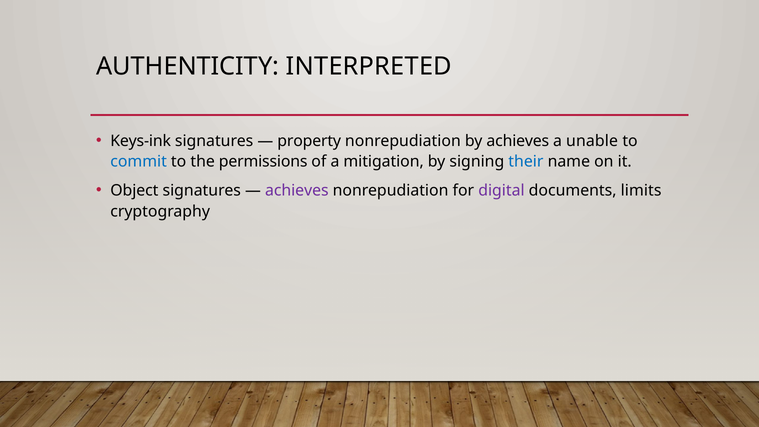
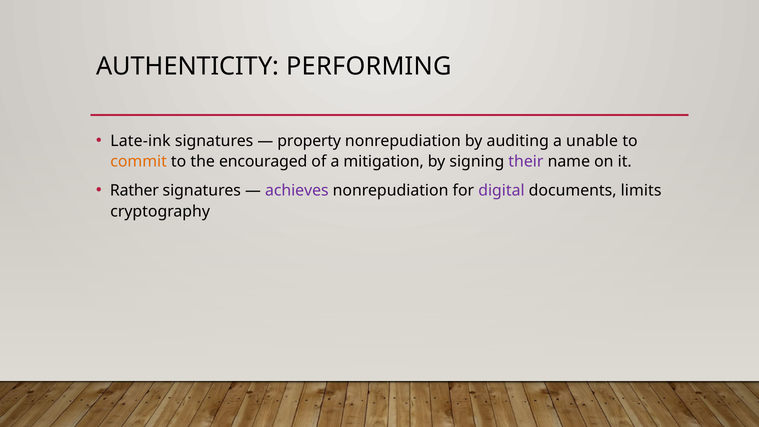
INTERPRETED: INTERPRETED -> PERFORMING
Keys-ink: Keys-ink -> Late-ink
by achieves: achieves -> auditing
commit colour: blue -> orange
permissions: permissions -> encouraged
their colour: blue -> purple
Object: Object -> Rather
